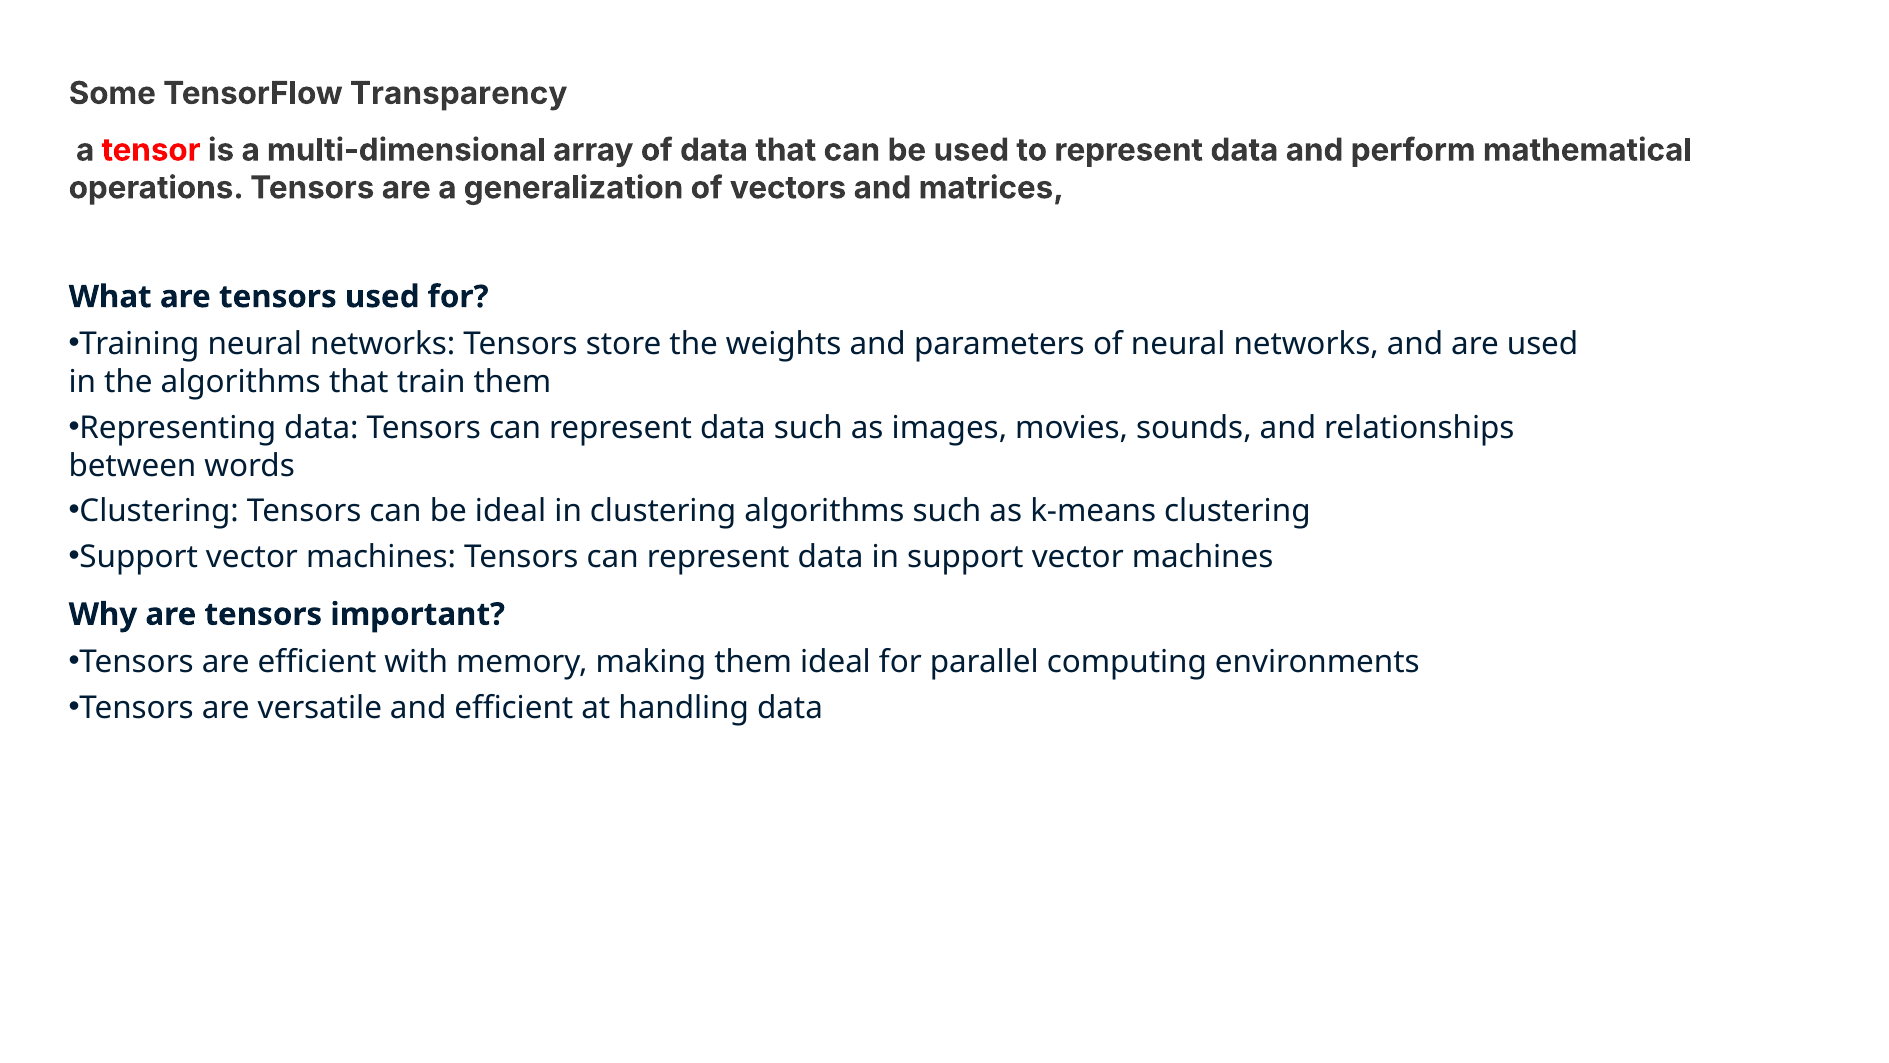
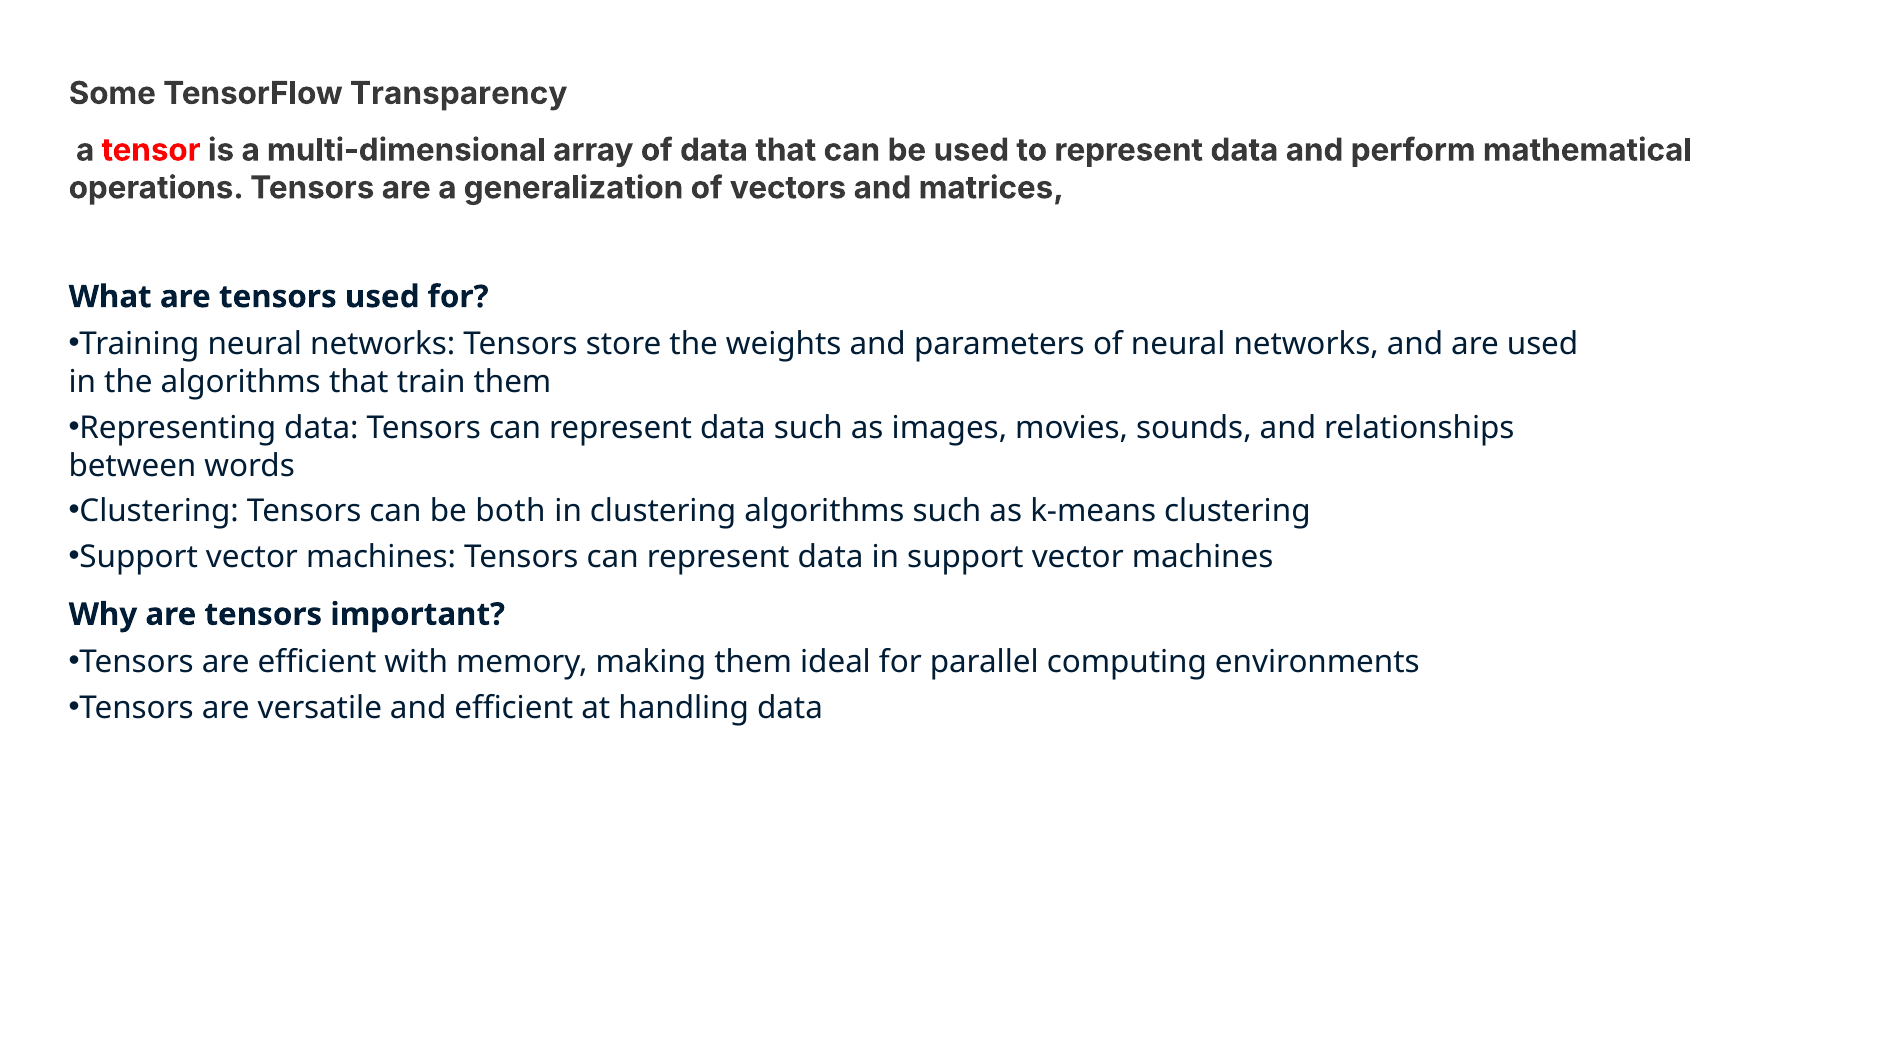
be ideal: ideal -> both
